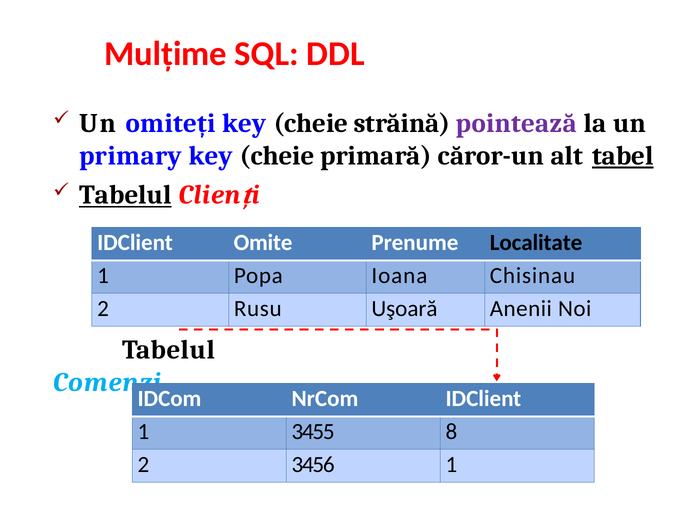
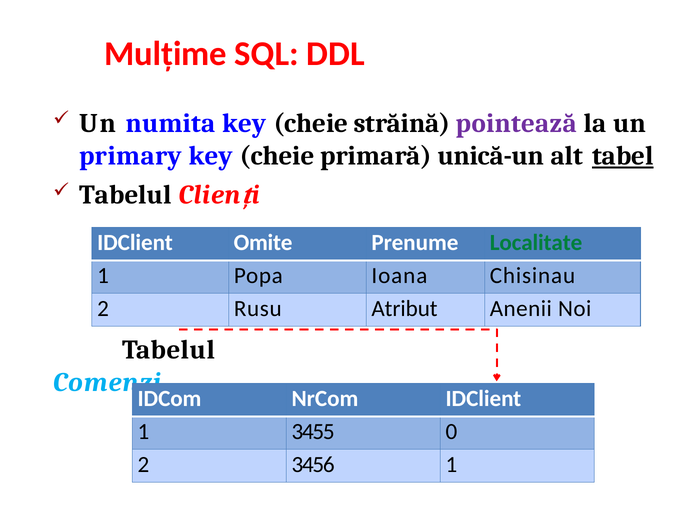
omiteți: omiteți -> numita
căror-un: căror-un -> unică-un
Tabelul at (125, 195) underline: present -> none
Localitate colour: black -> green
Uşoară: Uşoară -> Atribut
8: 8 -> 0
